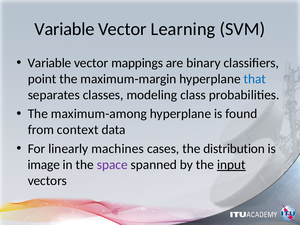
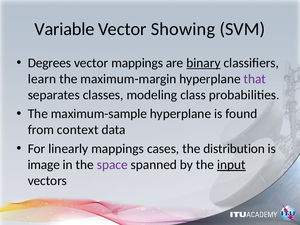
Learning: Learning -> Showing
Variable at (49, 63): Variable -> Degrees
binary underline: none -> present
point: point -> learn
that colour: blue -> purple
maximum-among: maximum-among -> maximum-sample
linearly machines: machines -> mappings
